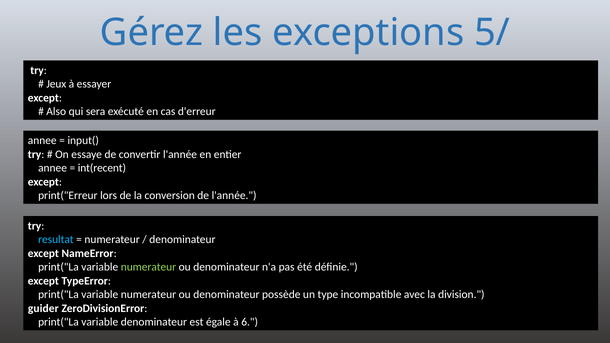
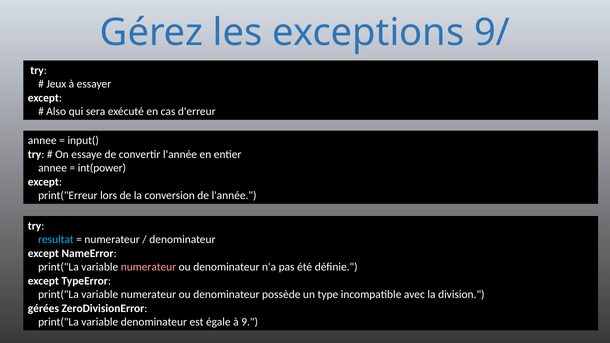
5/: 5/ -> 9/
int(recent: int(recent -> int(power
numerateur at (148, 267) colour: light green -> pink
guider: guider -> gérées
6: 6 -> 9
